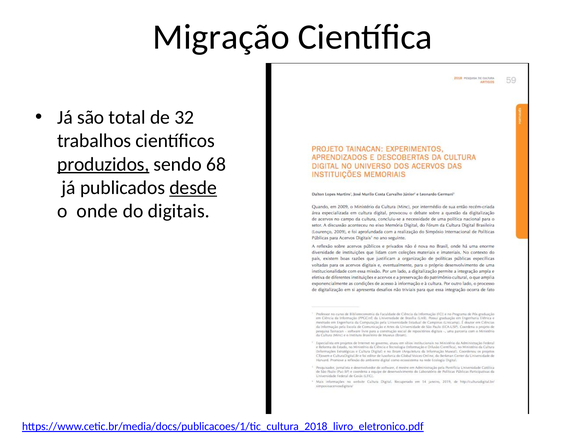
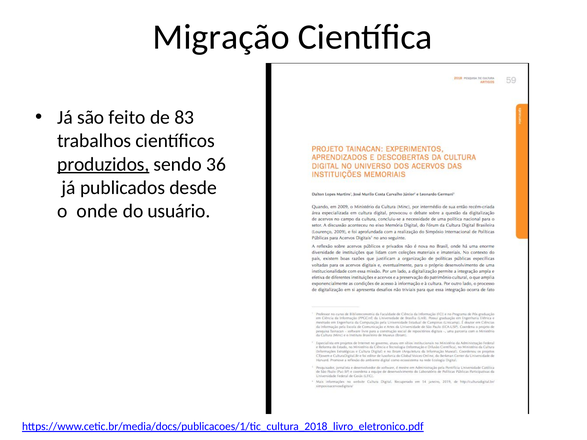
total: total -> feito
32: 32 -> 83
68: 68 -> 36
desde underline: present -> none
digitais: digitais -> usuário
